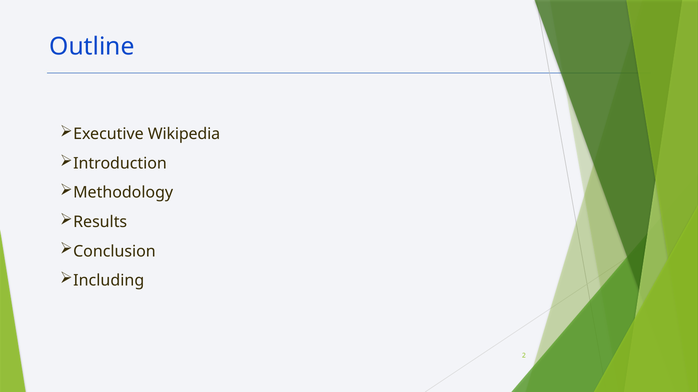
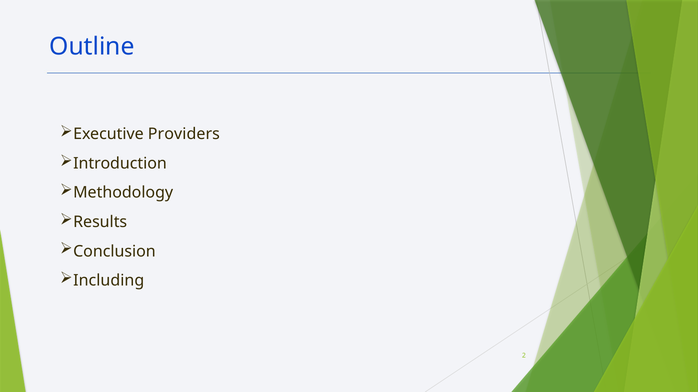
Wikipedia: Wikipedia -> Providers
